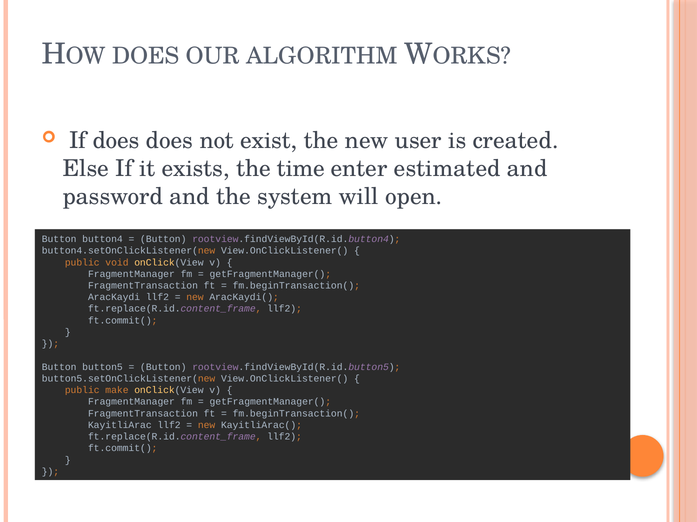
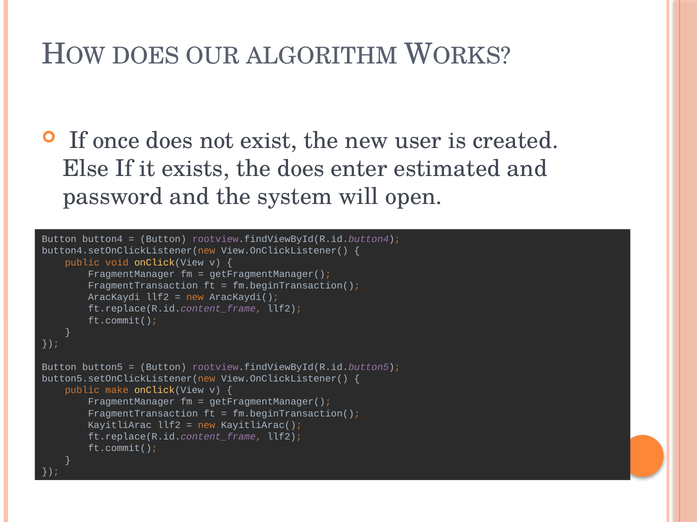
If does: does -> once
the time: time -> does
